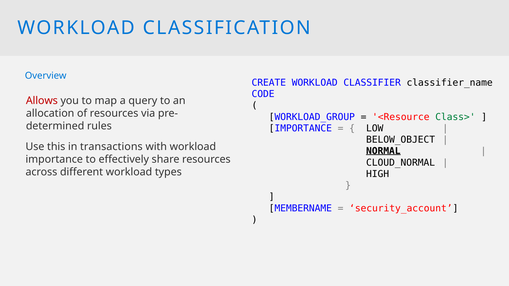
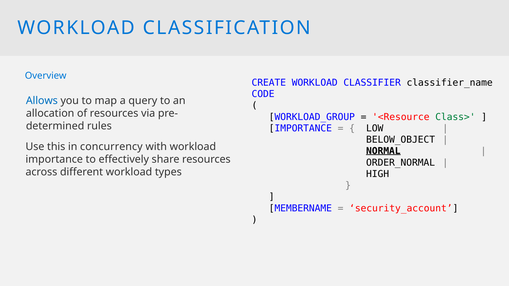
Allows colour: red -> blue
transactions: transactions -> concurrency
CLOUD_NORMAL: CLOUD_NORMAL -> ORDER_NORMAL
